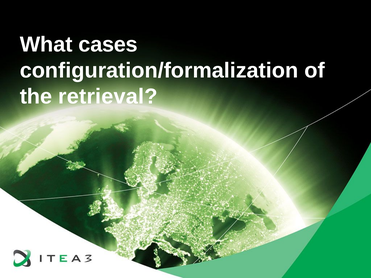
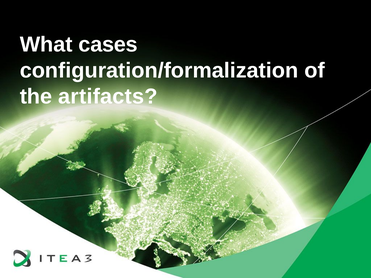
retrieval: retrieval -> artifacts
